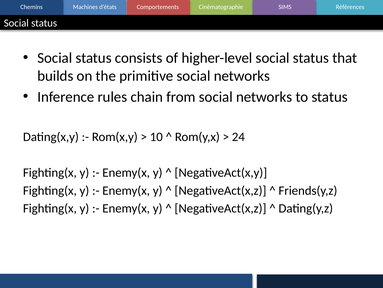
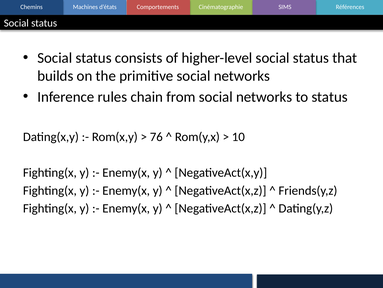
10: 10 -> 76
24: 24 -> 10
